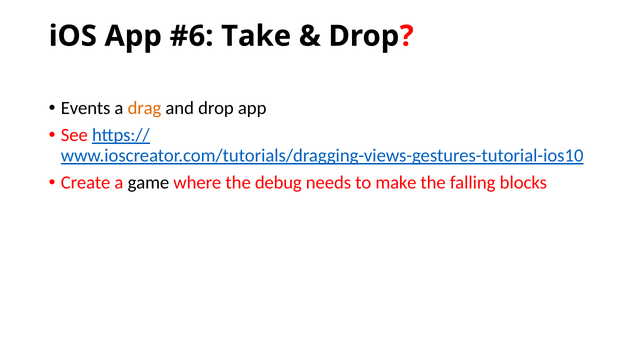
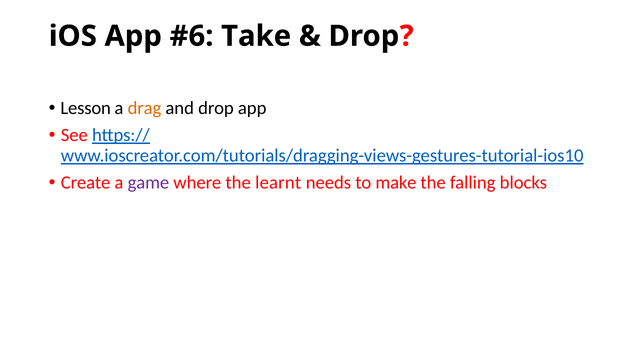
Events: Events -> Lesson
game colour: black -> purple
debug: debug -> learnt
